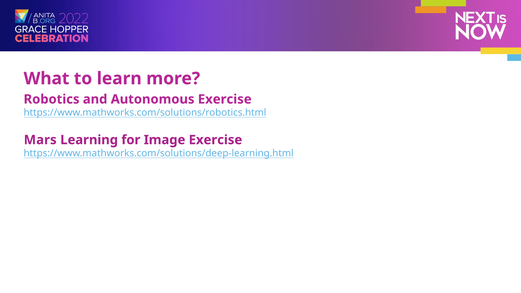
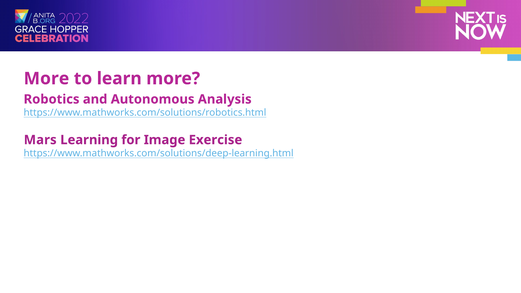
What at (46, 79): What -> More
Autonomous Exercise: Exercise -> Analysis
